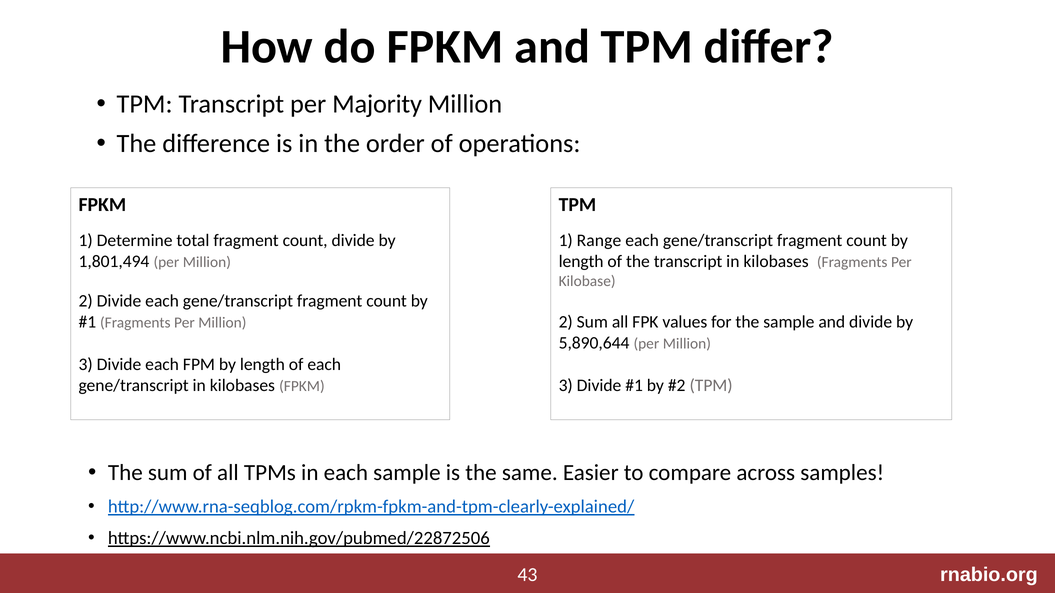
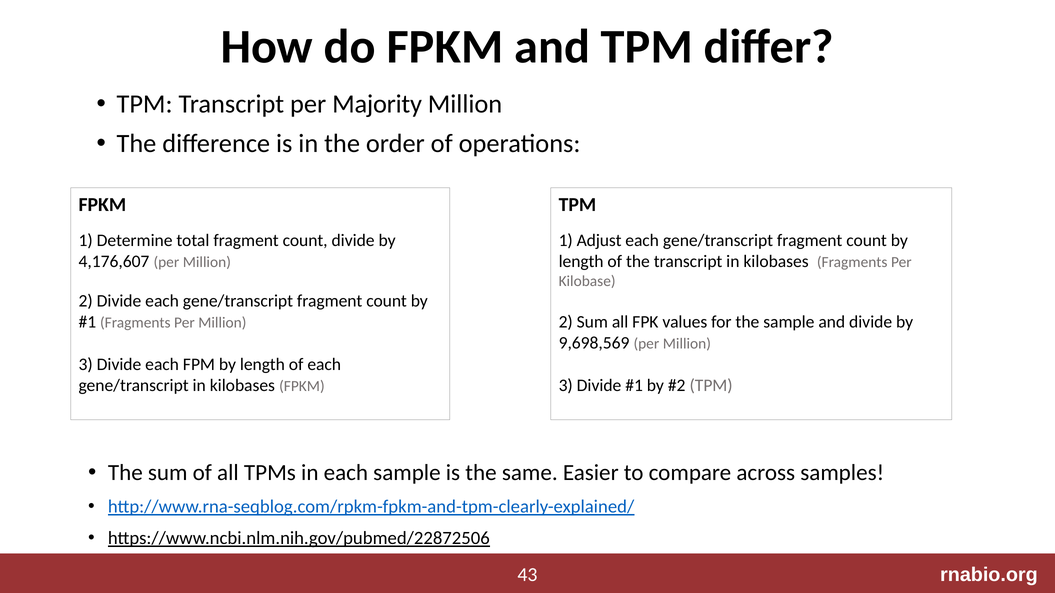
Range: Range -> Adjust
1,801,494: 1,801,494 -> 4,176,607
5,890,644: 5,890,644 -> 9,698,569
